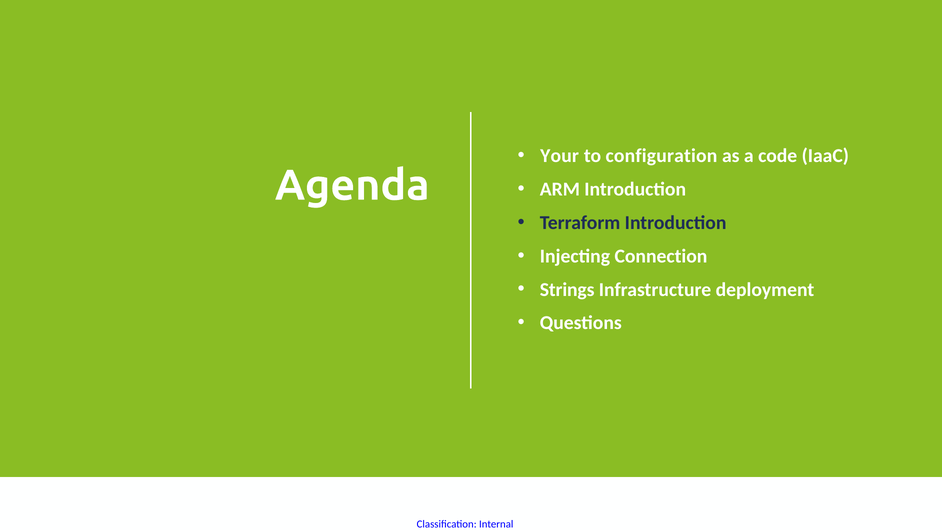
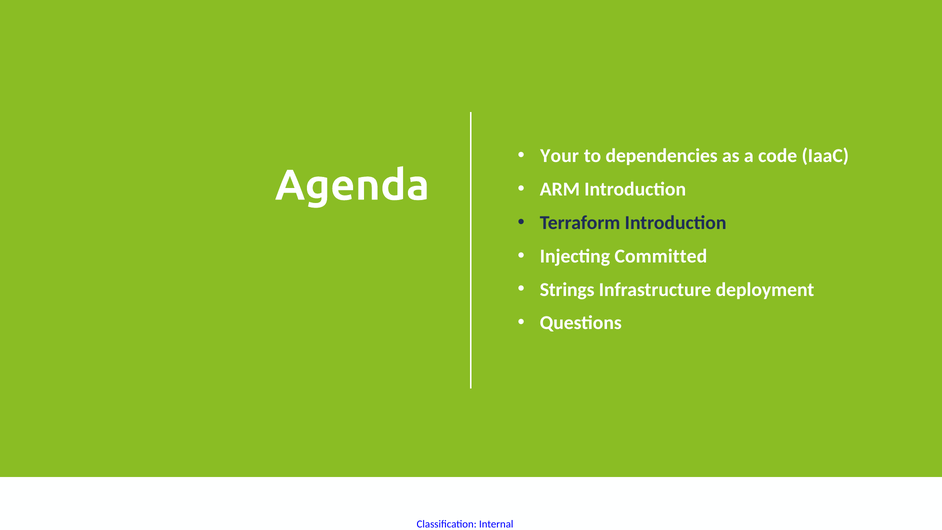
configuration: configuration -> dependencies
Connection: Connection -> Committed
